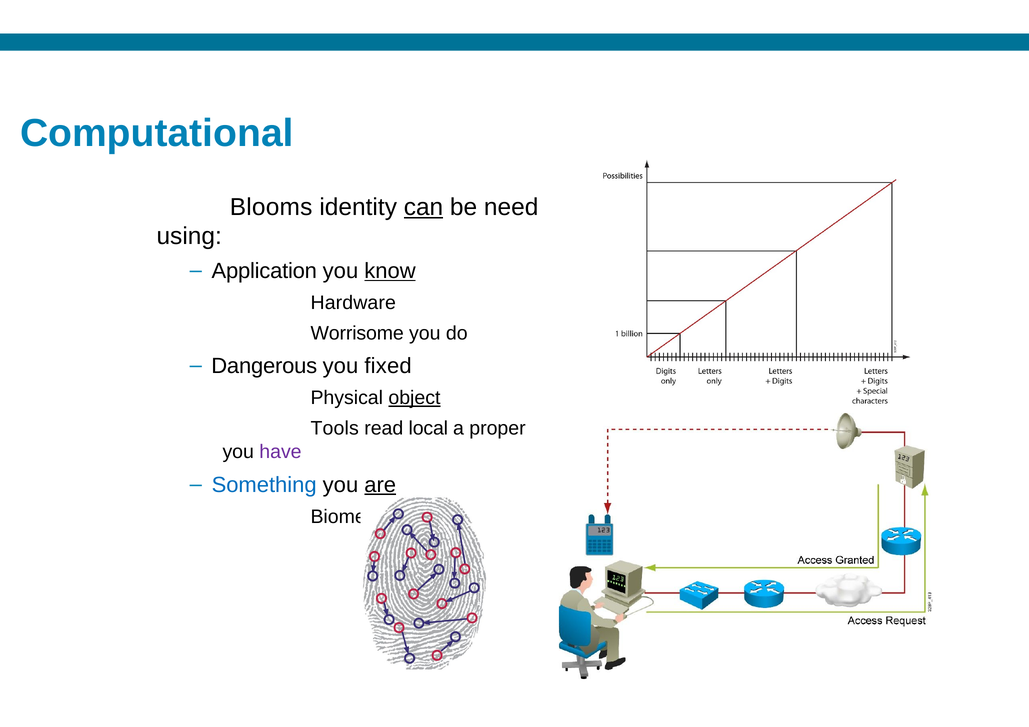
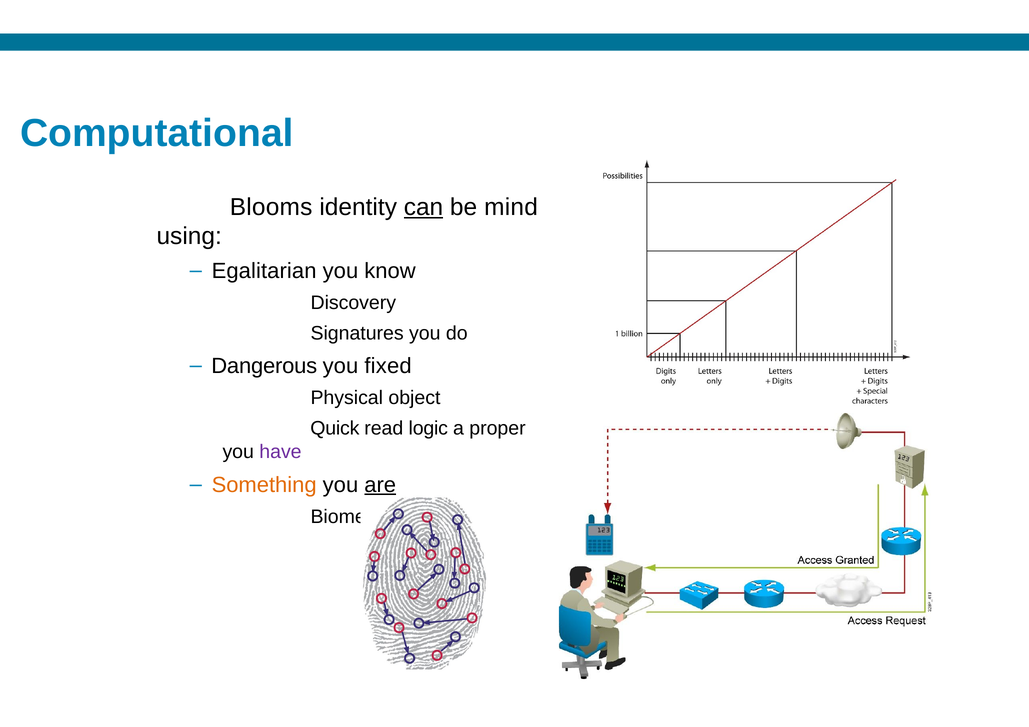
need: need -> mind
Application: Application -> Egalitarian
know underline: present -> none
Hardware: Hardware -> Discovery
Worrisome: Worrisome -> Signatures
object underline: present -> none
Tools: Tools -> Quick
local: local -> logic
Something colour: blue -> orange
